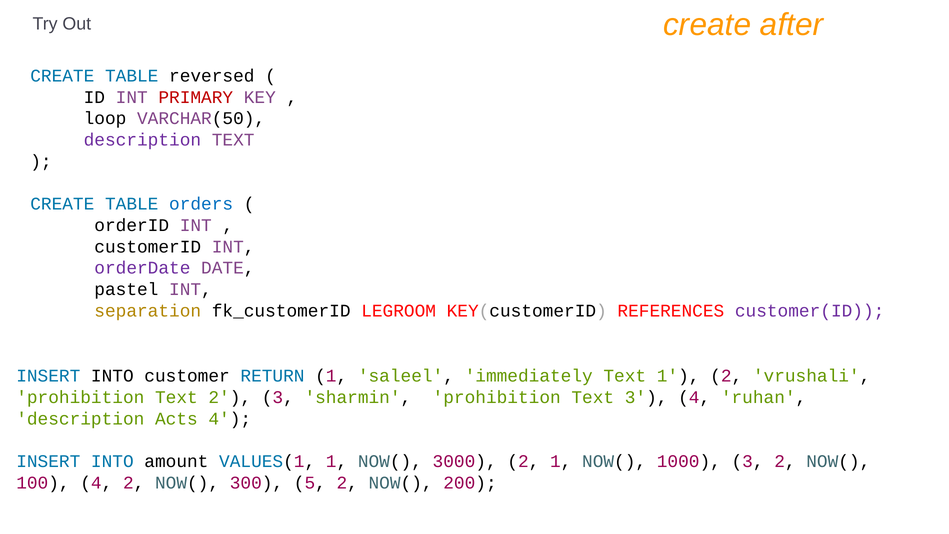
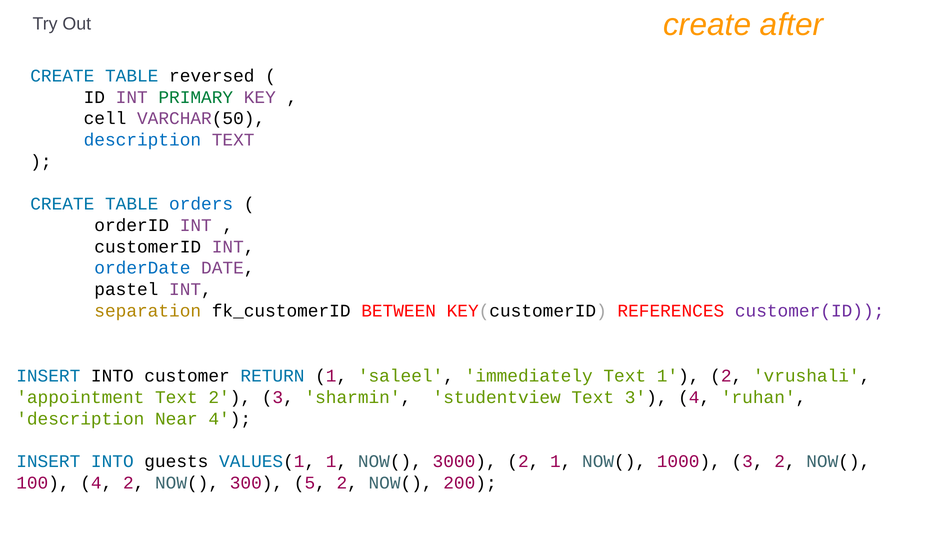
PRIMARY colour: red -> green
loop: loop -> cell
description at (142, 140) colour: purple -> blue
orderDate colour: purple -> blue
LEGROOM: LEGROOM -> BETWEEN
prohibition at (80, 397): prohibition -> appointment
sharmin prohibition: prohibition -> studentview
Acts: Acts -> Near
amount: amount -> guests
